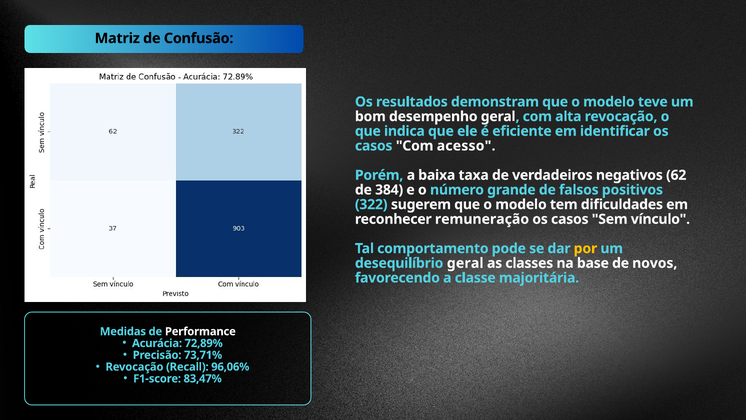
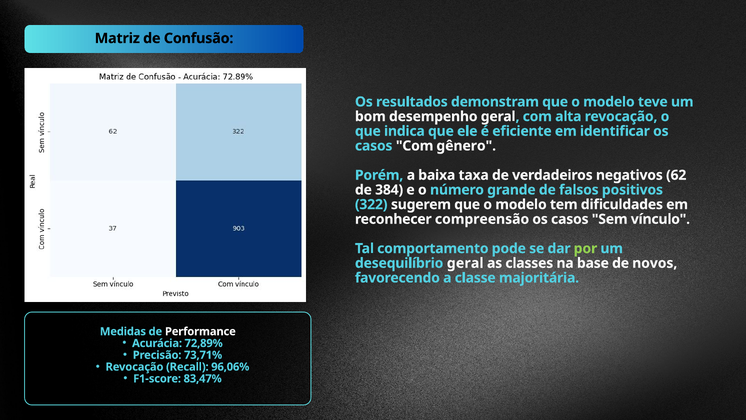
acesso: acesso -> gênero
remuneração: remuneração -> compreensão
por colour: yellow -> light green
